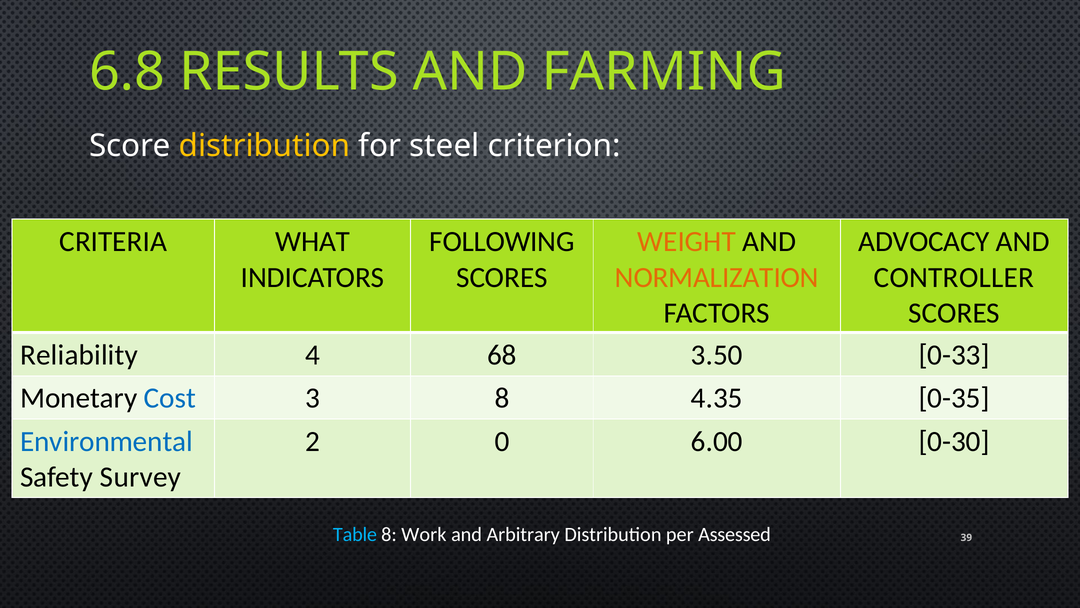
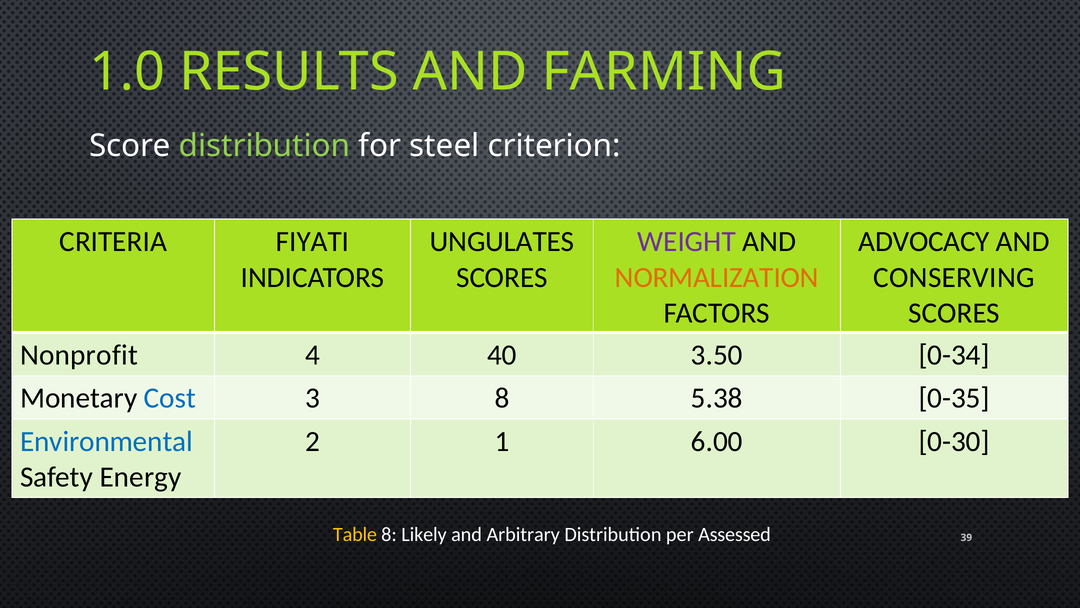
6.8: 6.8 -> 1.0
distribution at (265, 146) colour: yellow -> light green
WHAT: WHAT -> FIYATI
FOLLOWING: FOLLOWING -> UNGULATES
WEIGHT colour: orange -> purple
CONTROLLER: CONTROLLER -> CONSERVING
Reliability: Reliability -> Nonprofit
68: 68 -> 40
0-33: 0-33 -> 0-34
4.35: 4.35 -> 5.38
0: 0 -> 1
Survey: Survey -> Energy
Table colour: light blue -> yellow
Work: Work -> Likely
